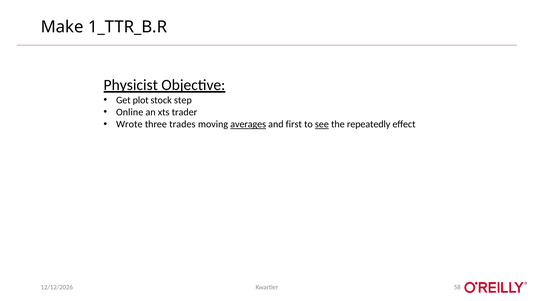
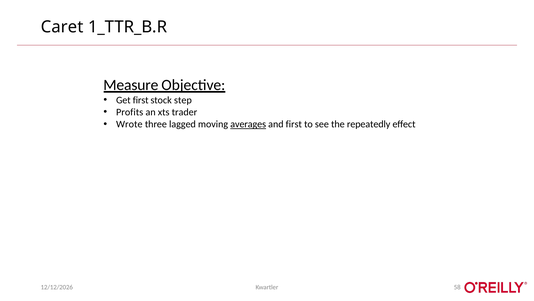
Make: Make -> Caret
Physicist: Physicist -> Measure
Get plot: plot -> first
Online: Online -> Profits
trades: trades -> lagged
see underline: present -> none
